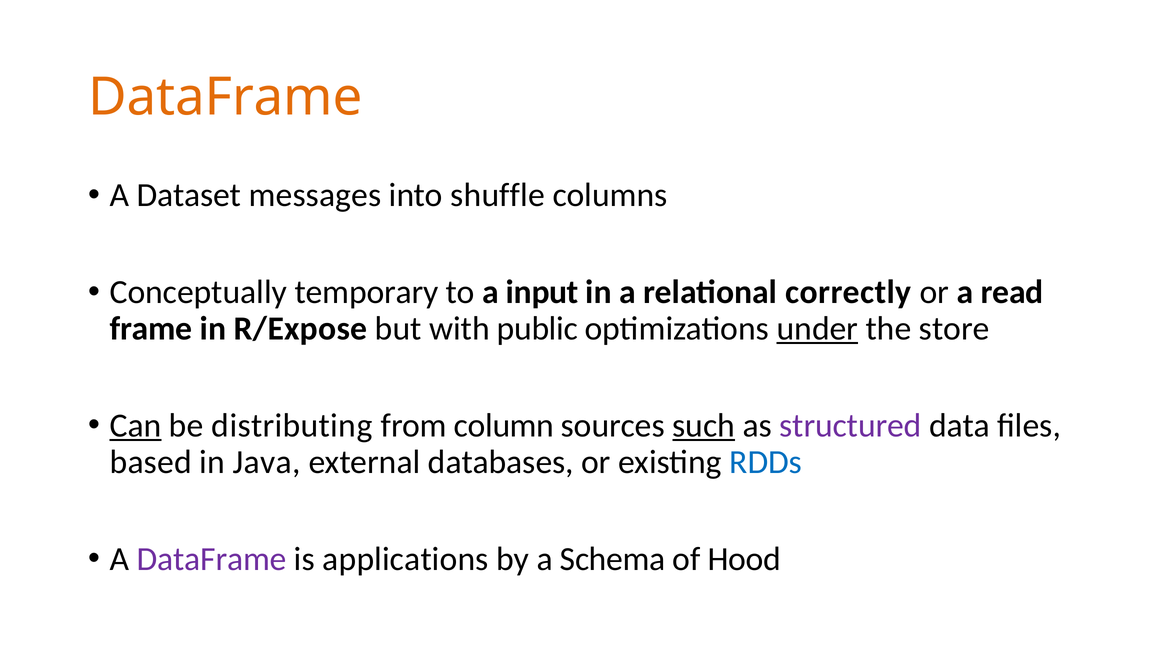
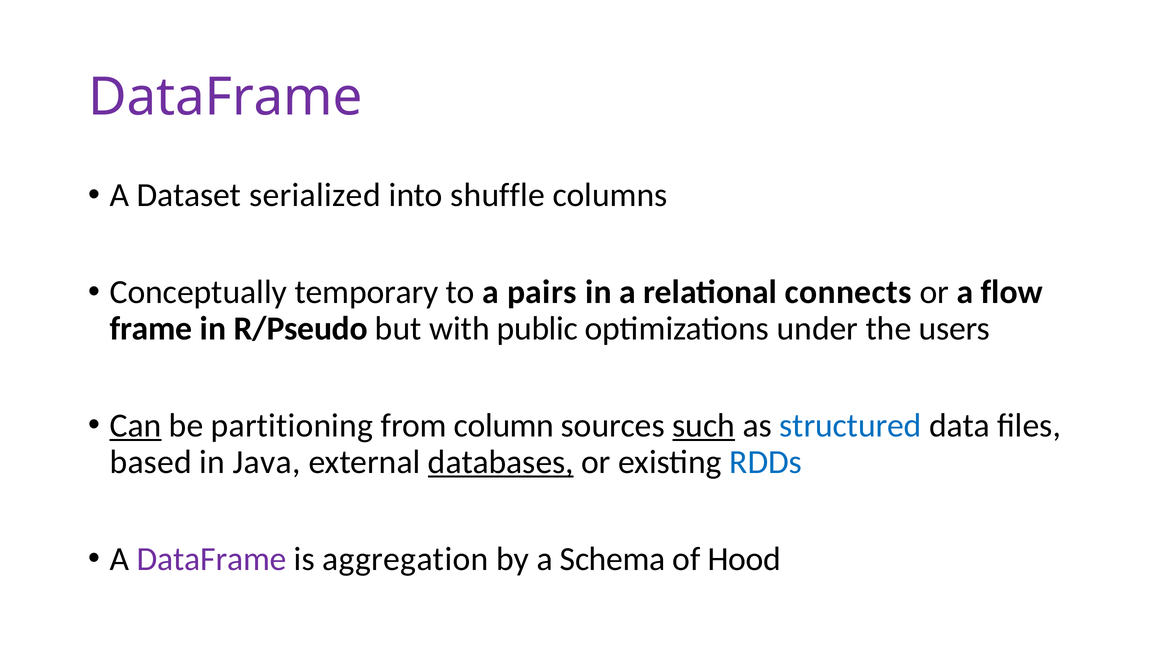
DataFrame at (225, 97) colour: orange -> purple
messages: messages -> serialized
input: input -> pairs
correctly: correctly -> connects
read: read -> flow
R/Expose: R/Expose -> R/Pseudo
under underline: present -> none
store: store -> users
distributing: distributing -> partitioning
structured colour: purple -> blue
databases underline: none -> present
applications: applications -> aggregation
